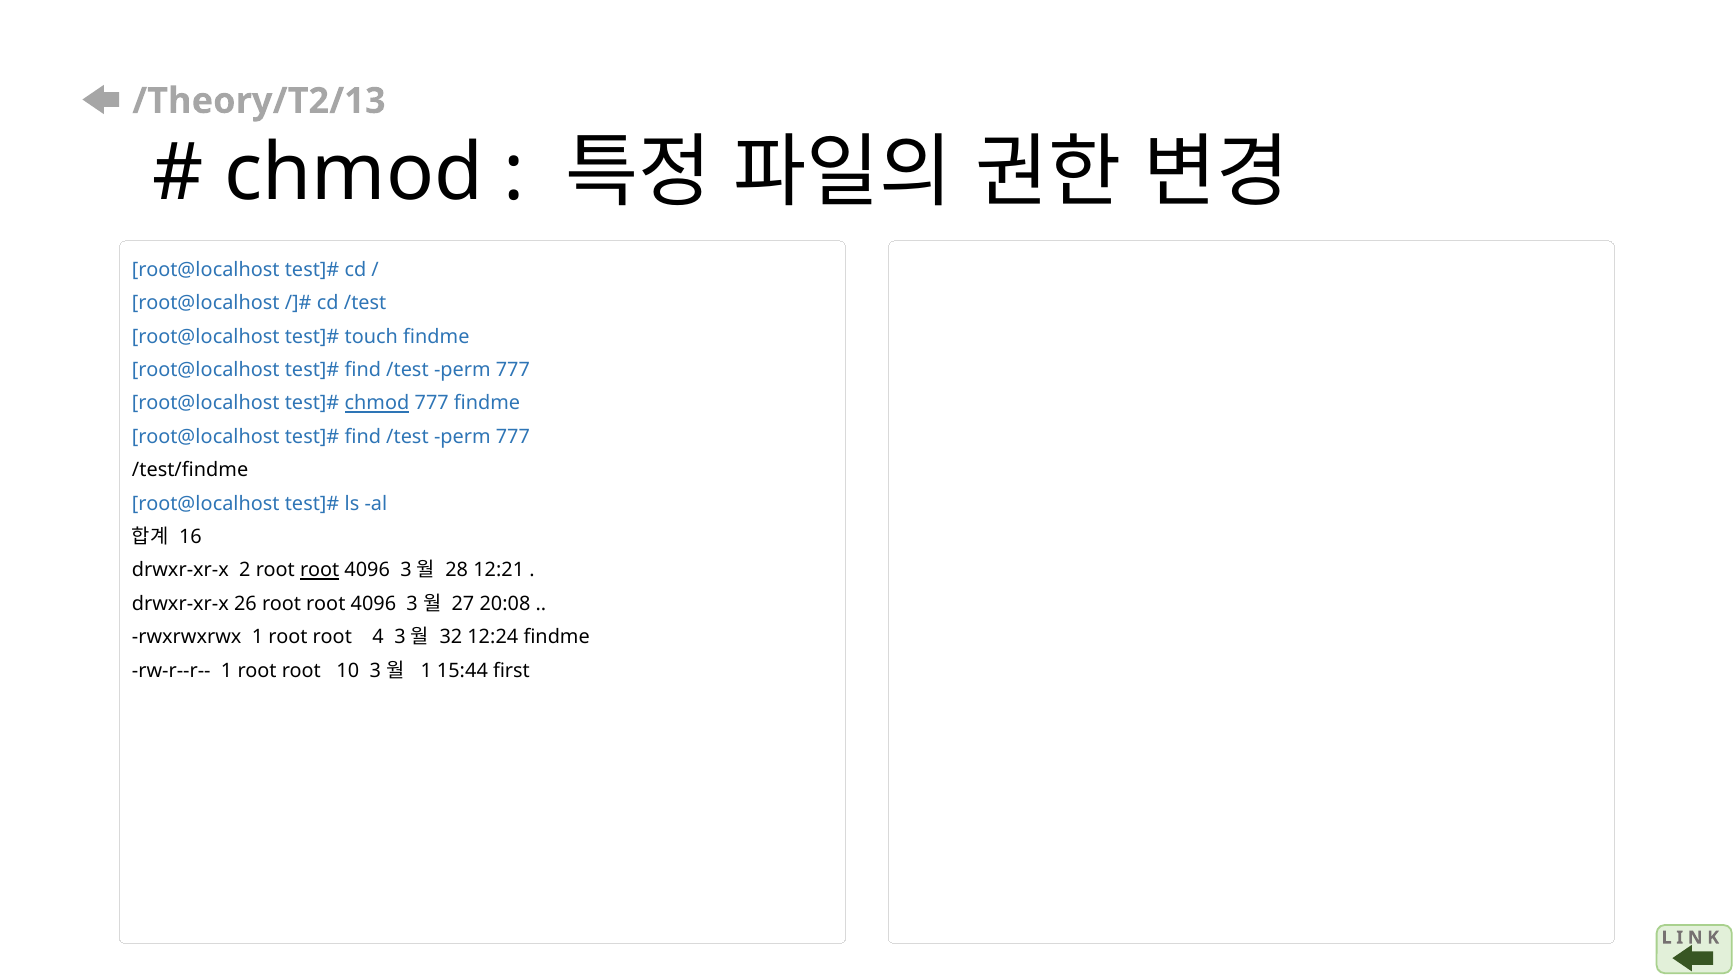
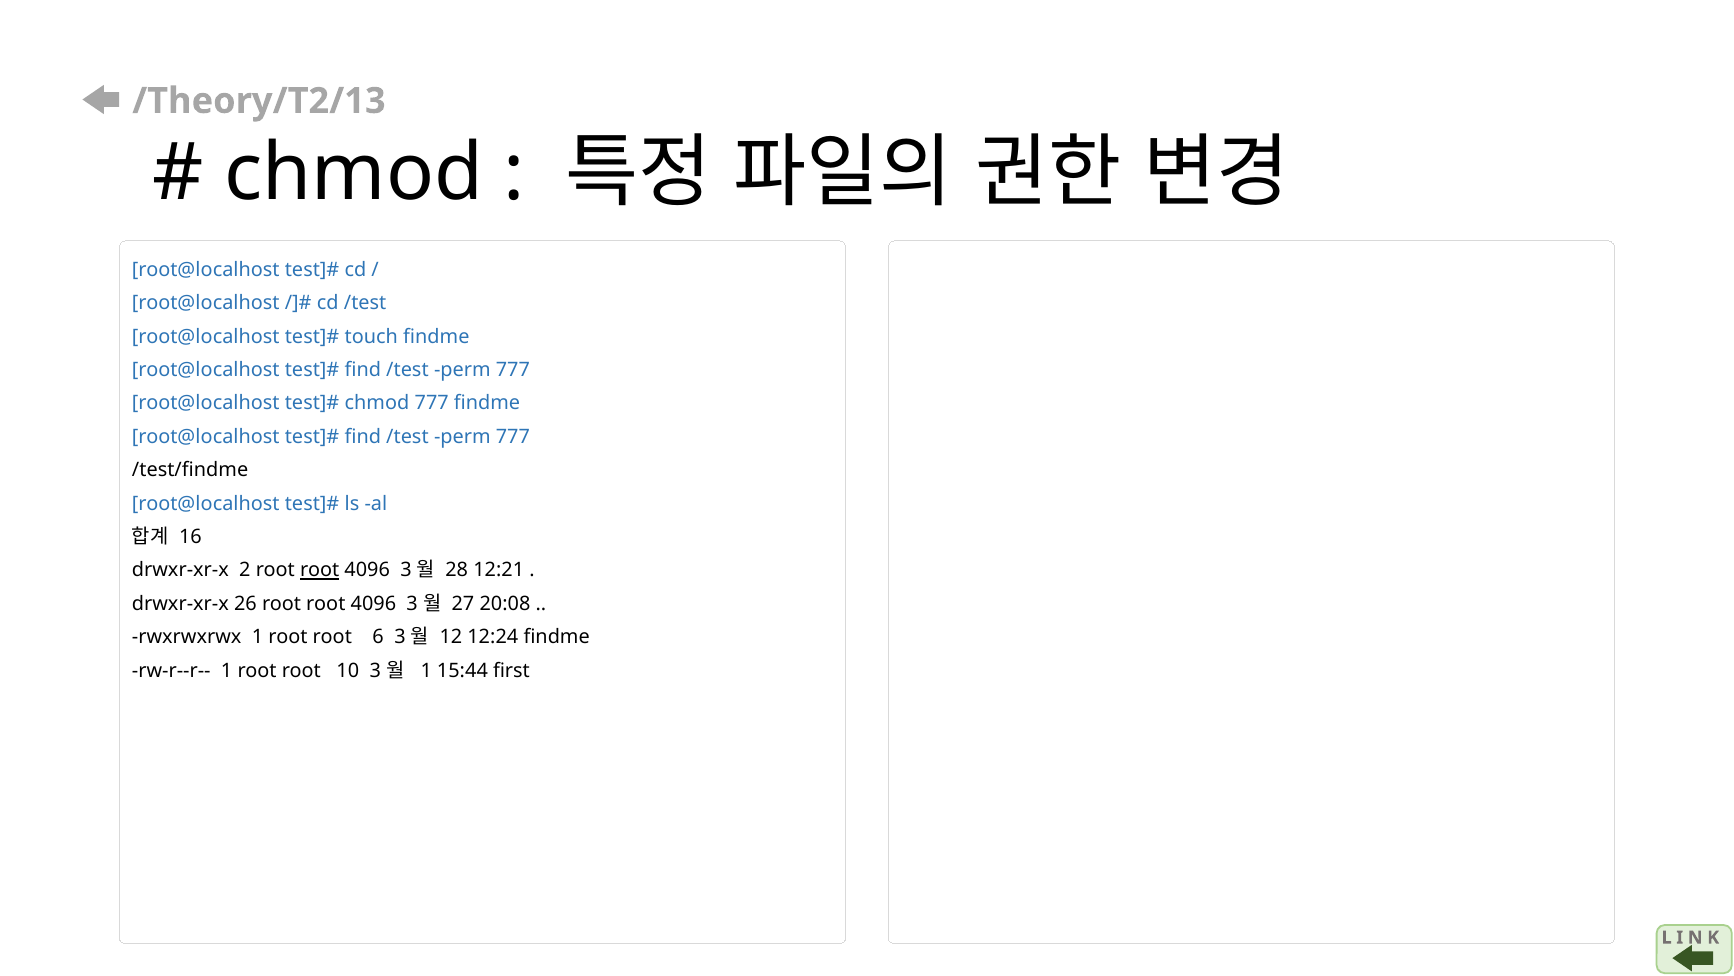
chmod at (377, 403) underline: present -> none
4: 4 -> 6
32: 32 -> 12
